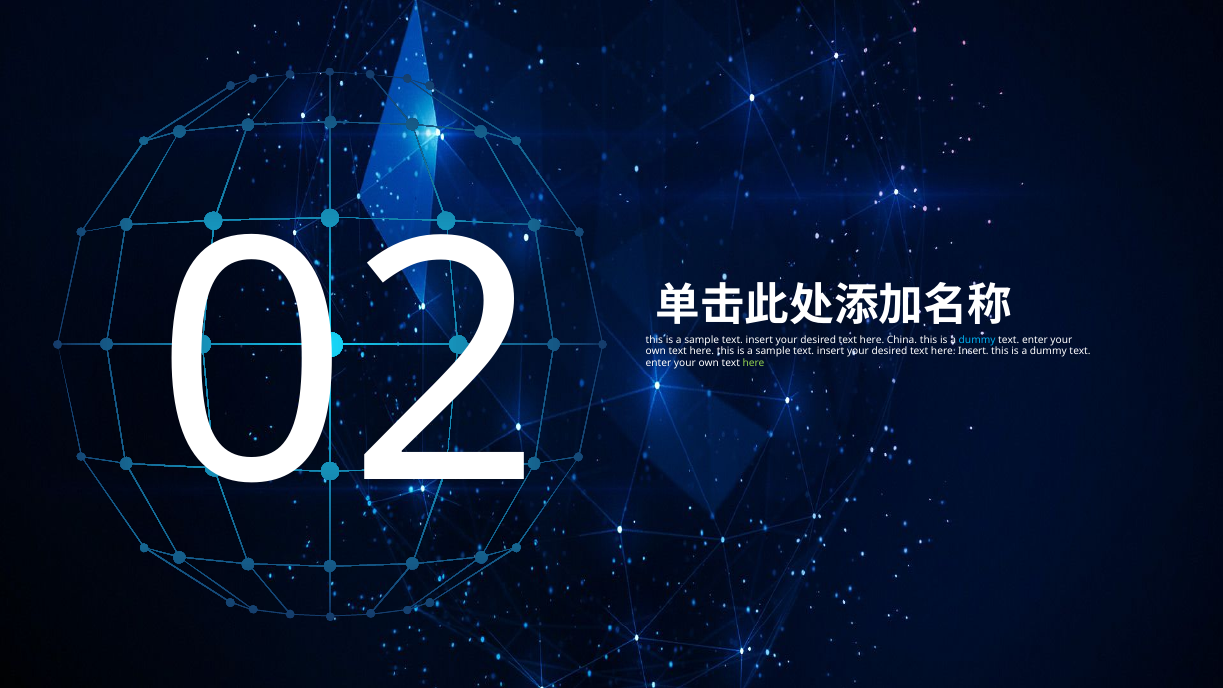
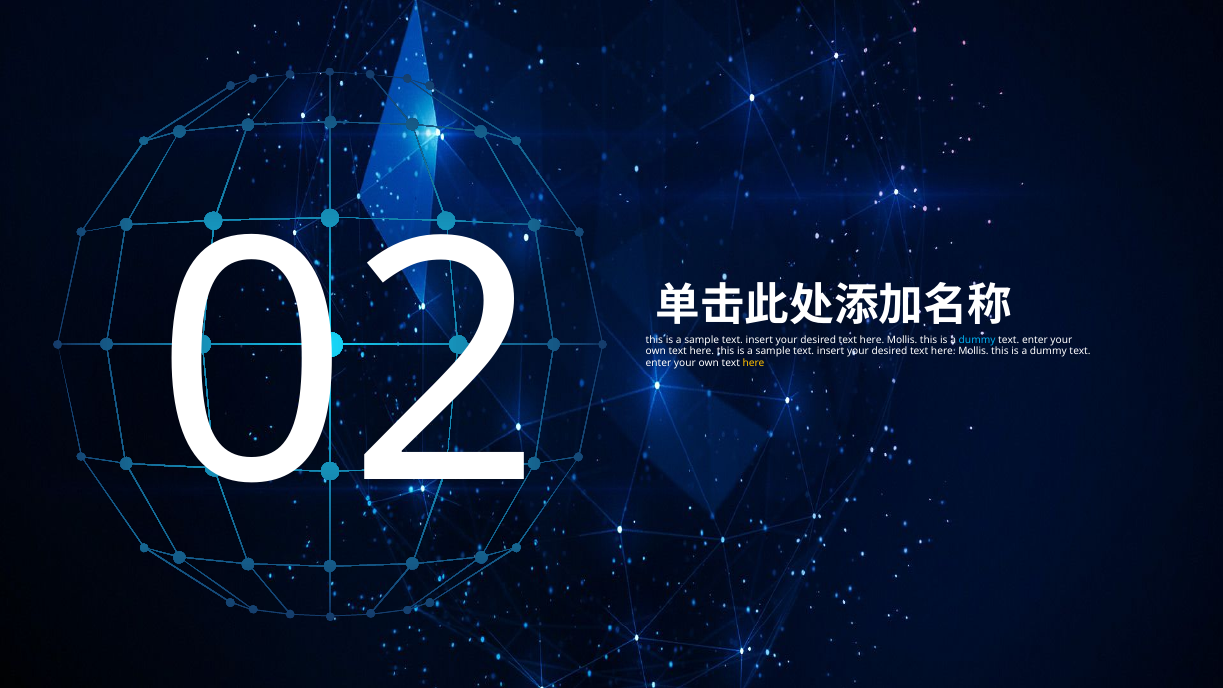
China at (902, 340): China -> Mollis
Insert at (973, 351): Insert -> Mollis
here at (753, 363) colour: light green -> yellow
